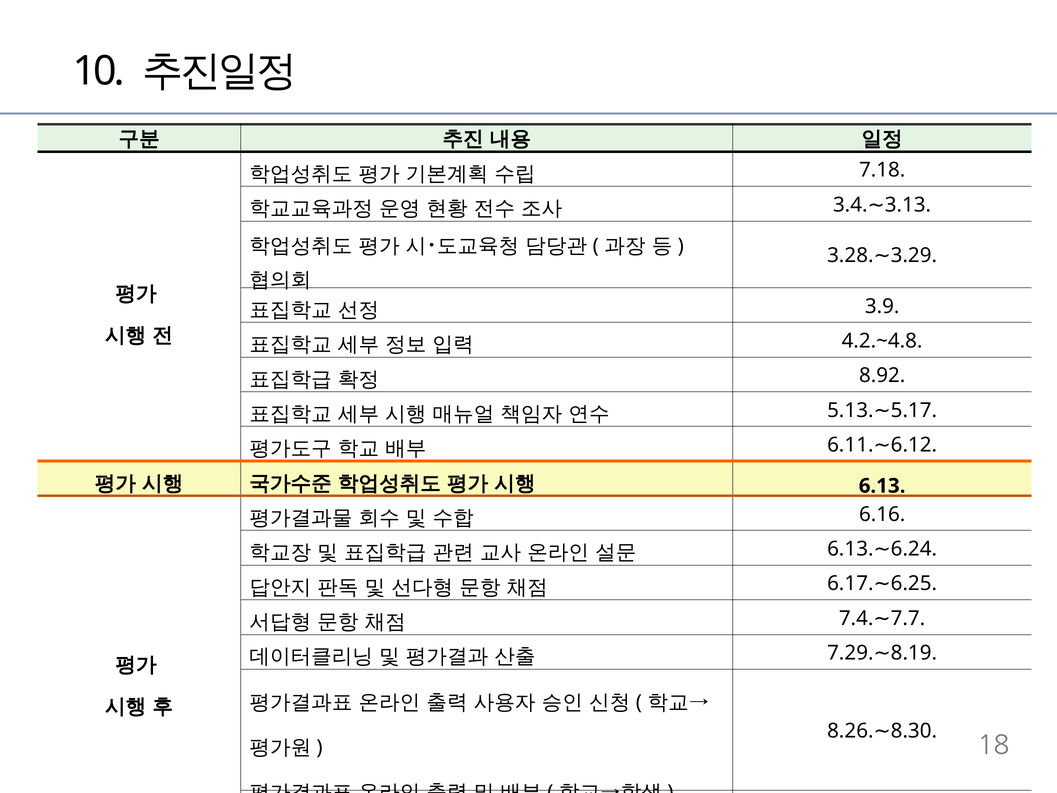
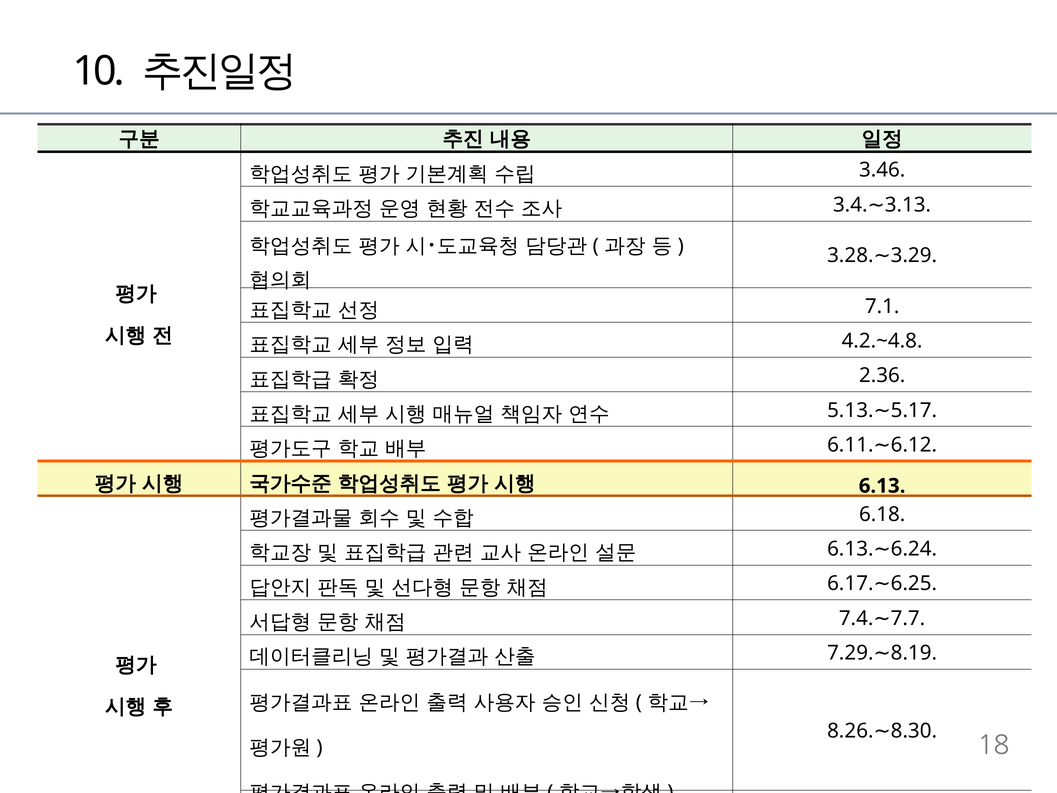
7.18: 7.18 -> 3.46
3.9: 3.9 -> 7.1
8.92: 8.92 -> 2.36
6.16: 6.16 -> 6.18
